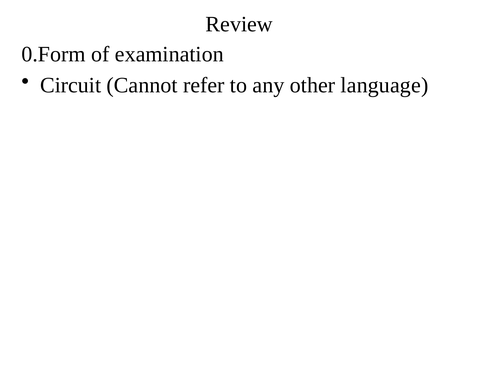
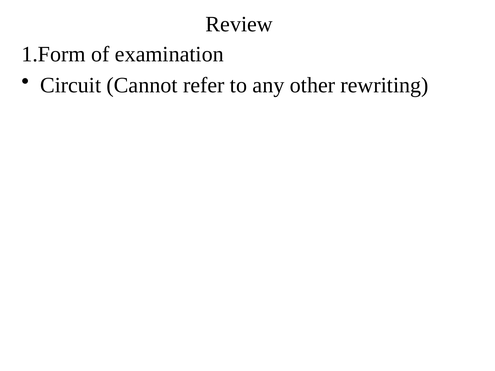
0.Form: 0.Form -> 1.Form
language: language -> rewriting
